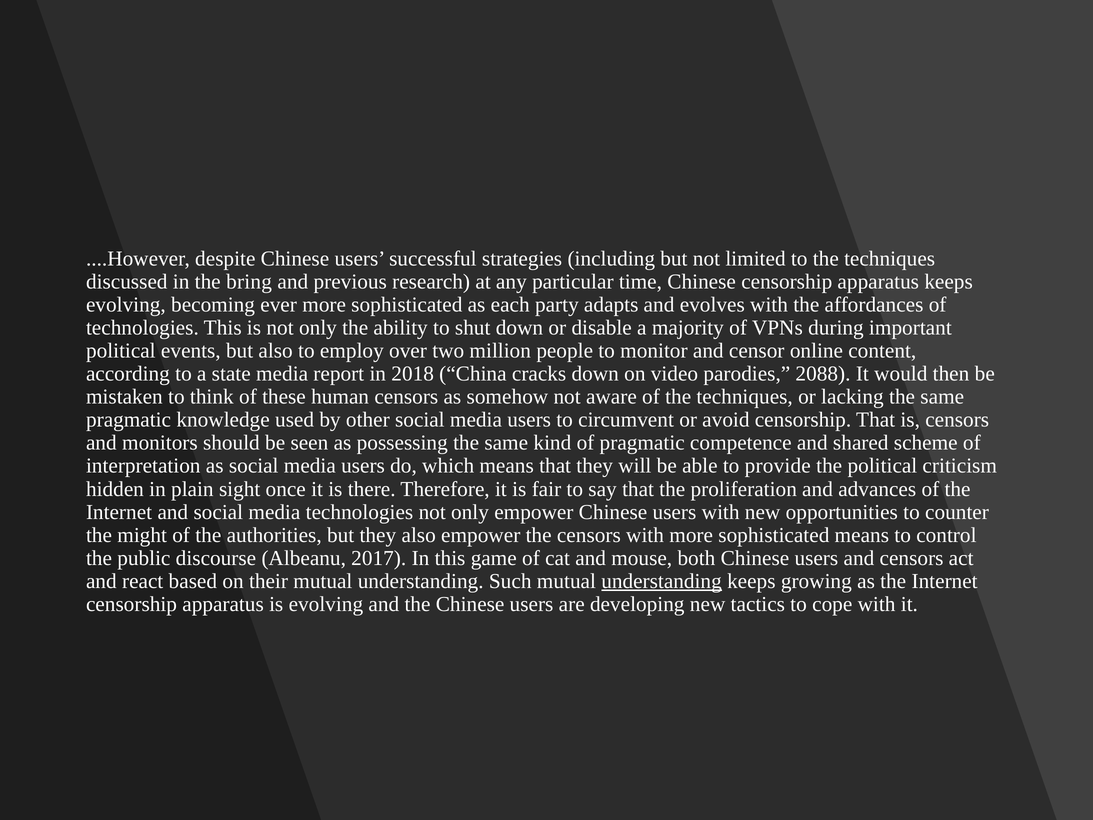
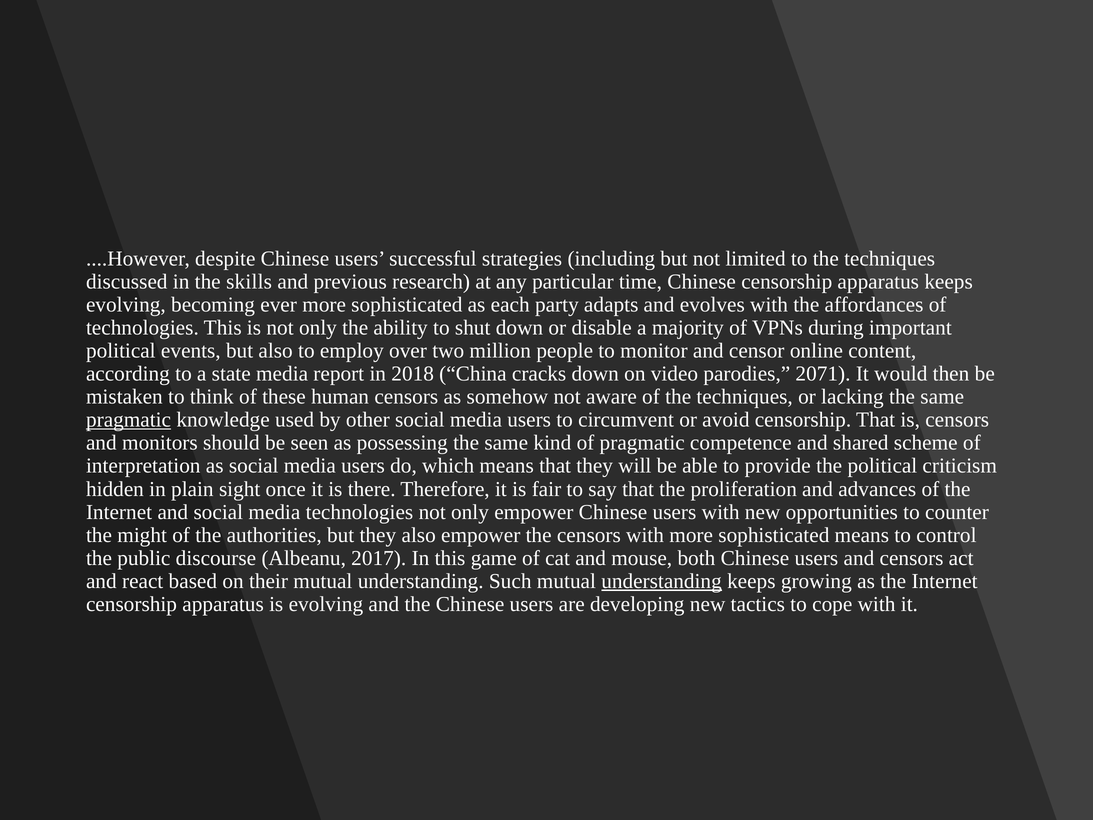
bring: bring -> skills
2088: 2088 -> 2071
pragmatic at (129, 420) underline: none -> present
